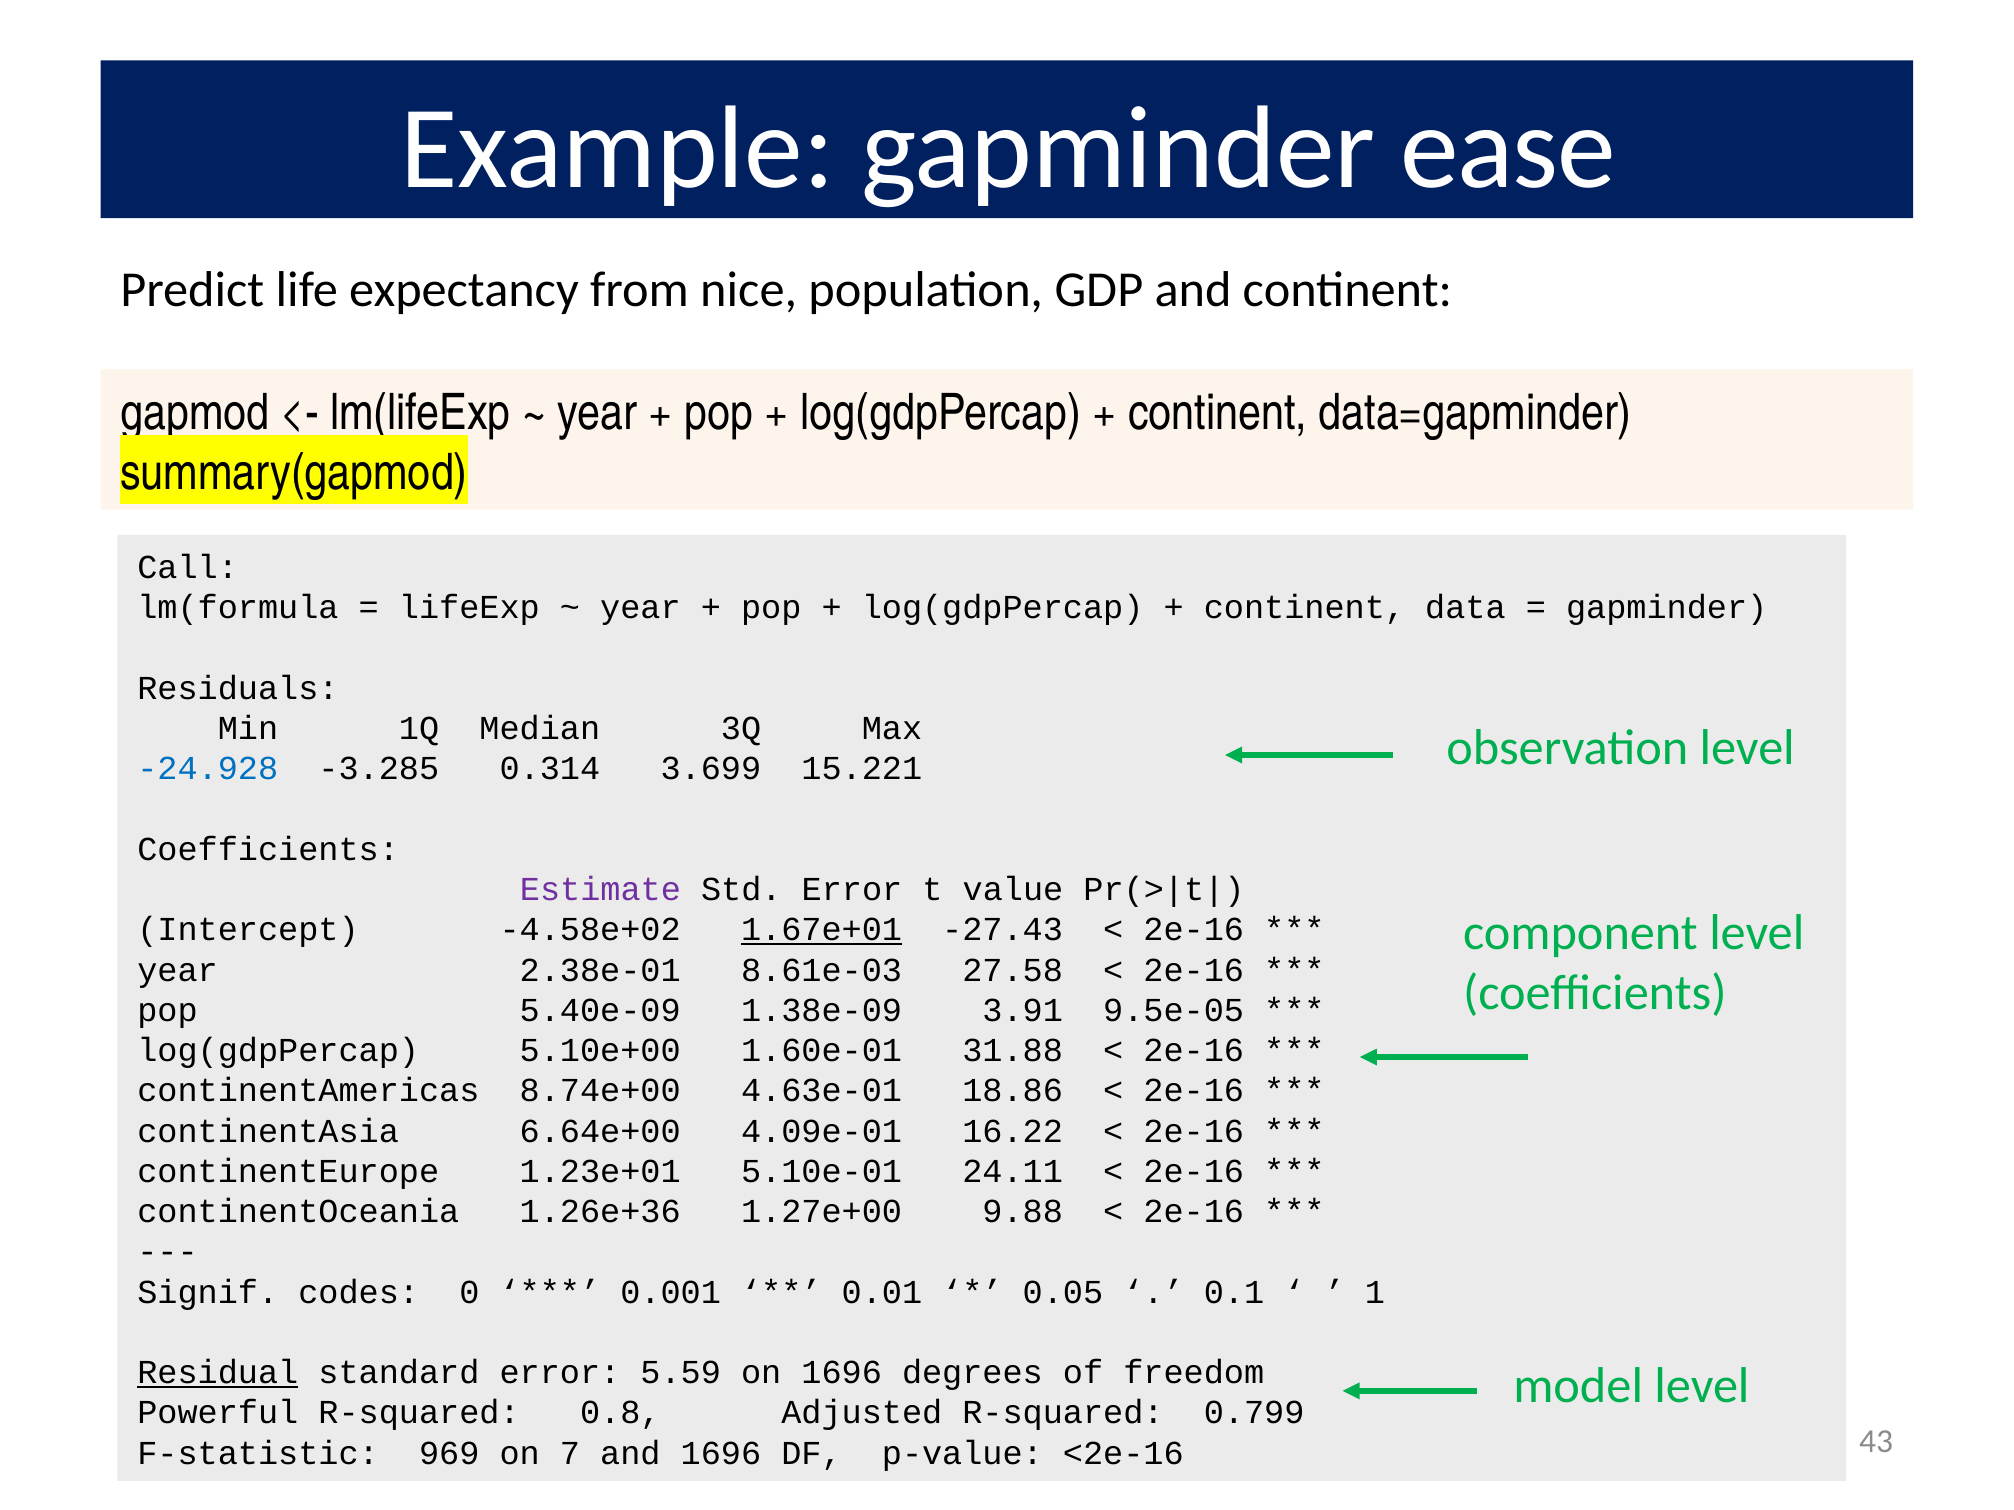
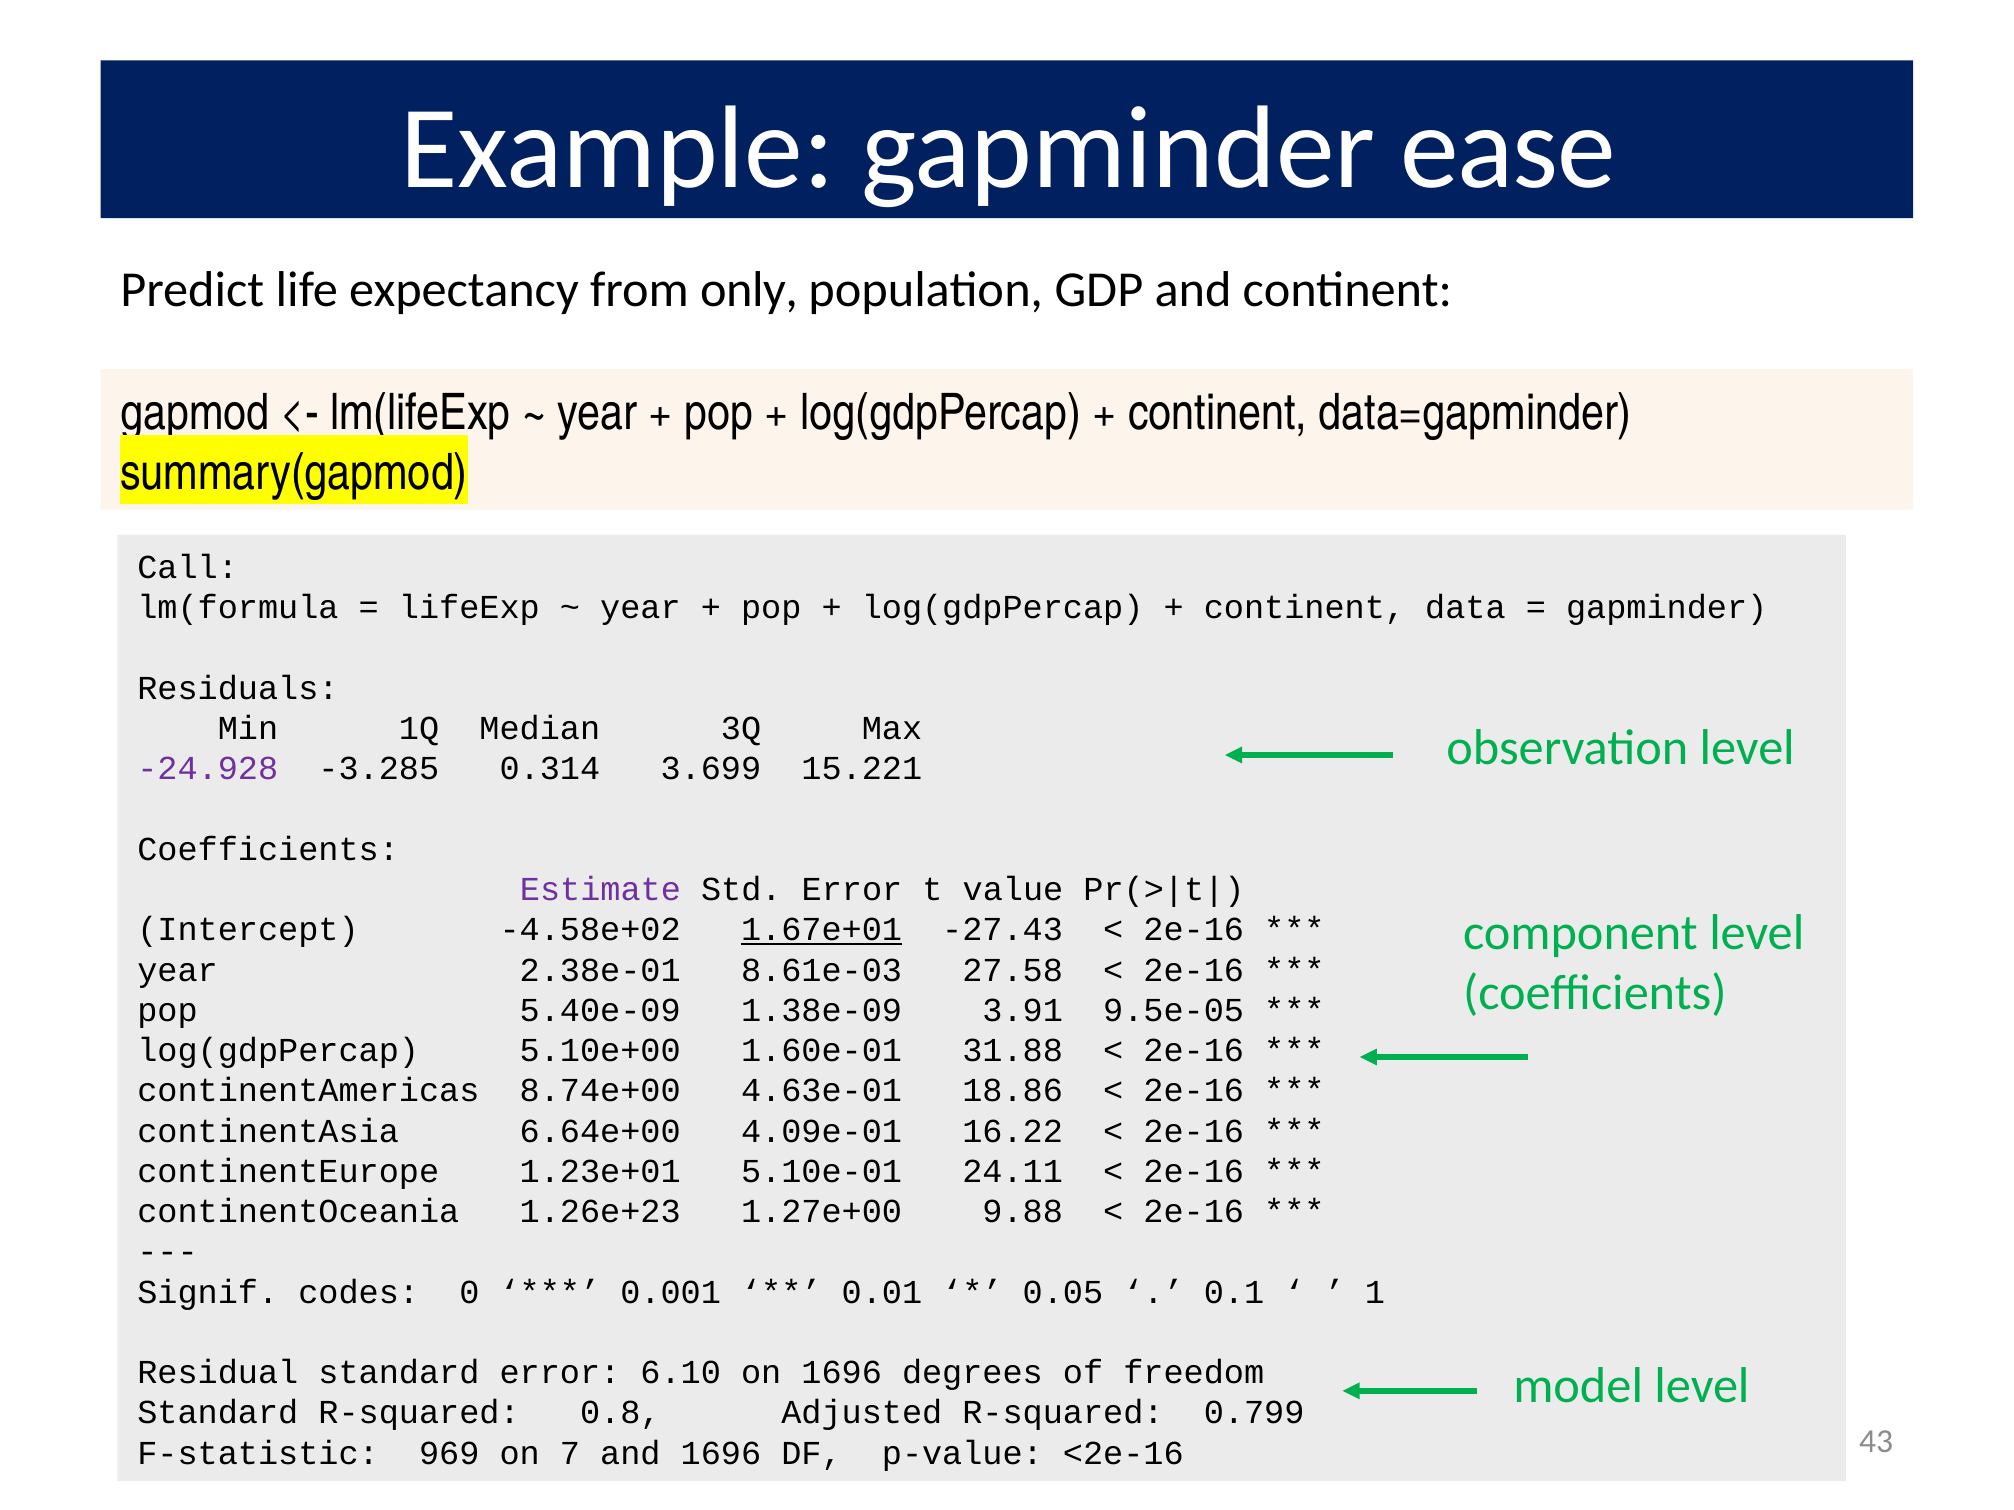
nice: nice -> only
-24.928 colour: blue -> purple
1.26e+36: 1.26e+36 -> 1.26e+23
Residual underline: present -> none
5.59: 5.59 -> 6.10
Powerful at (218, 1413): Powerful -> Standard
